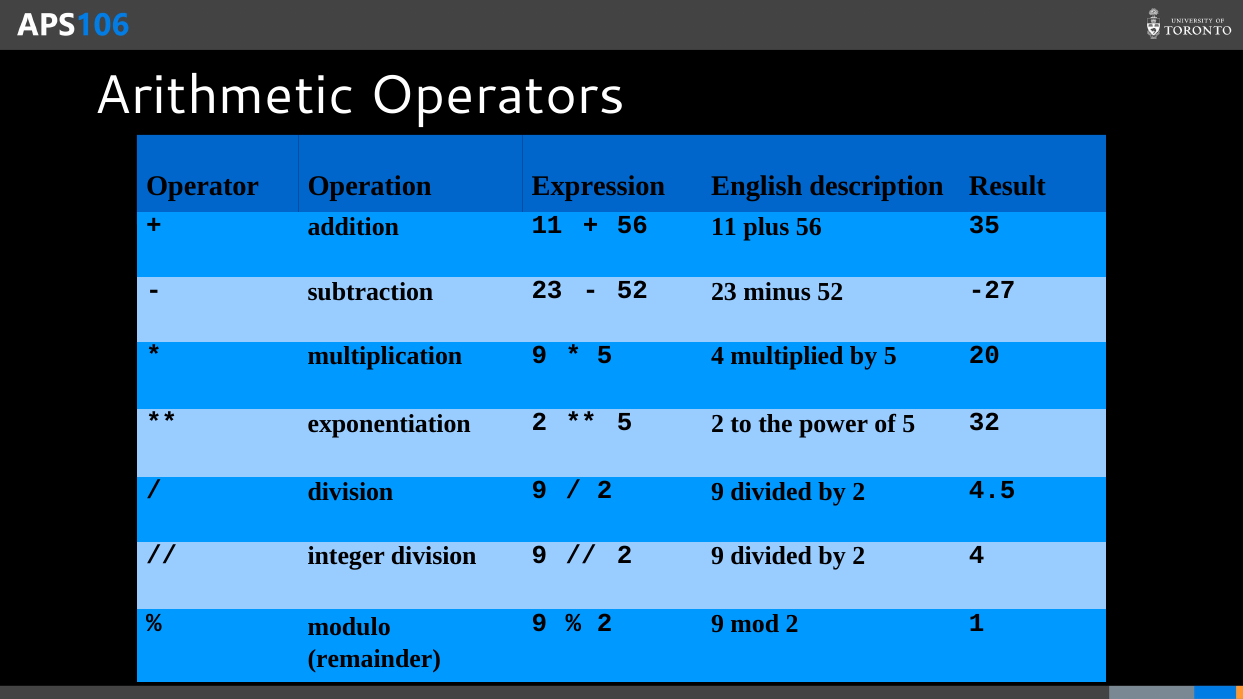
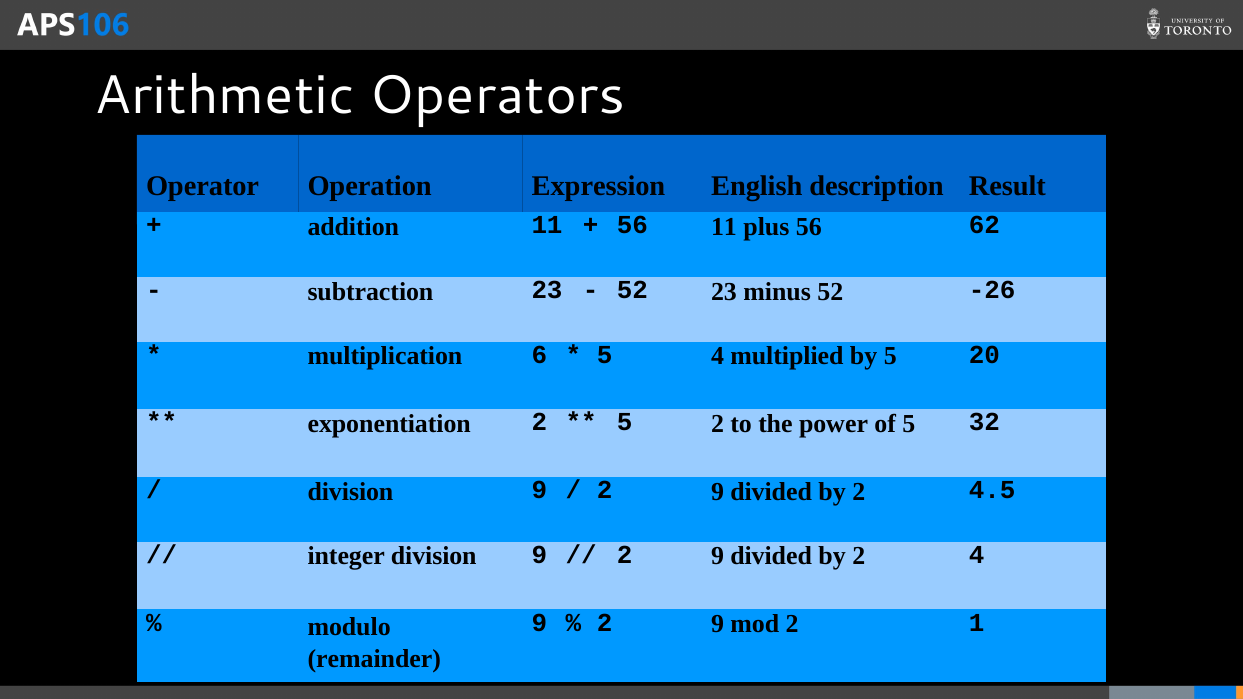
35: 35 -> 62
-27: -27 -> -26
multiplication 9: 9 -> 6
